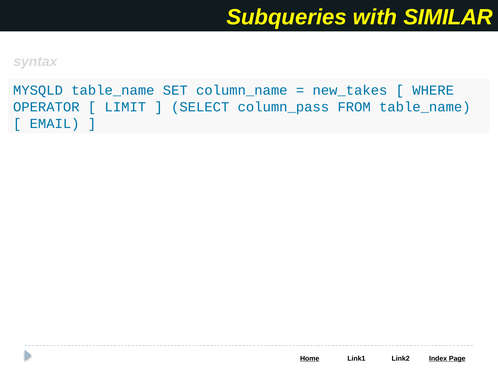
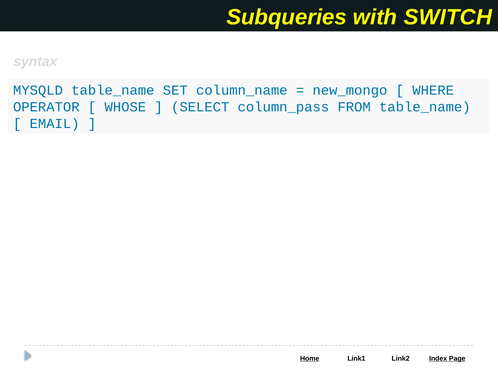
SIMILAR: SIMILAR -> SWITCH
new_takes: new_takes -> new_mongo
LIMIT: LIMIT -> WHOSE
